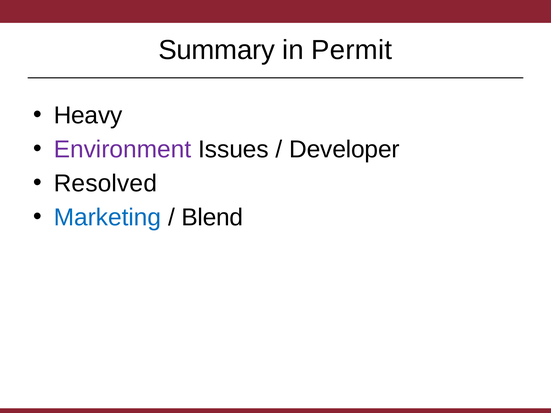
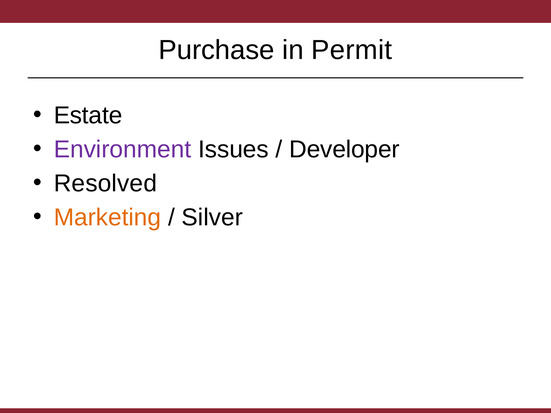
Summary: Summary -> Purchase
Heavy: Heavy -> Estate
Marketing colour: blue -> orange
Blend: Blend -> Silver
